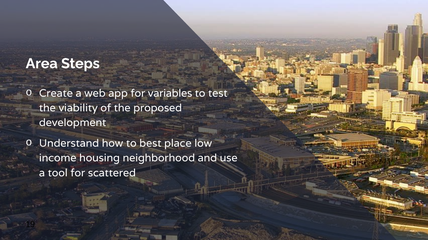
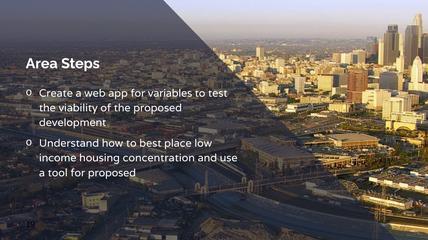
neighborhood: neighborhood -> concentration
for scattered: scattered -> proposed
